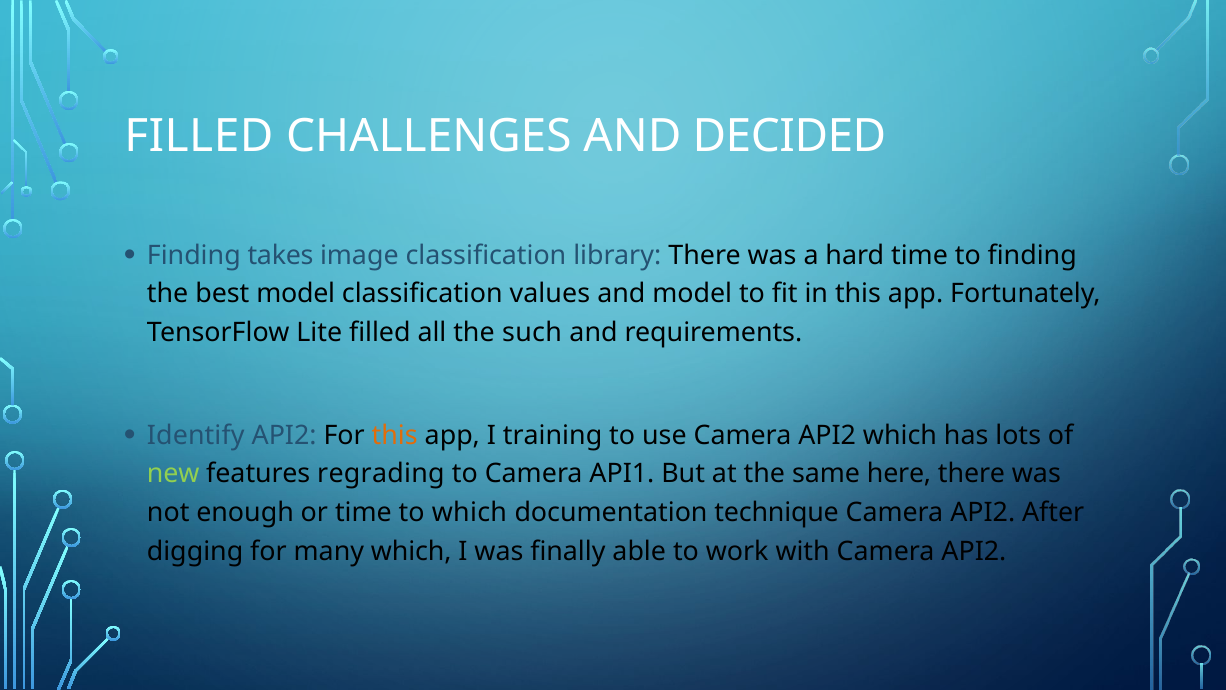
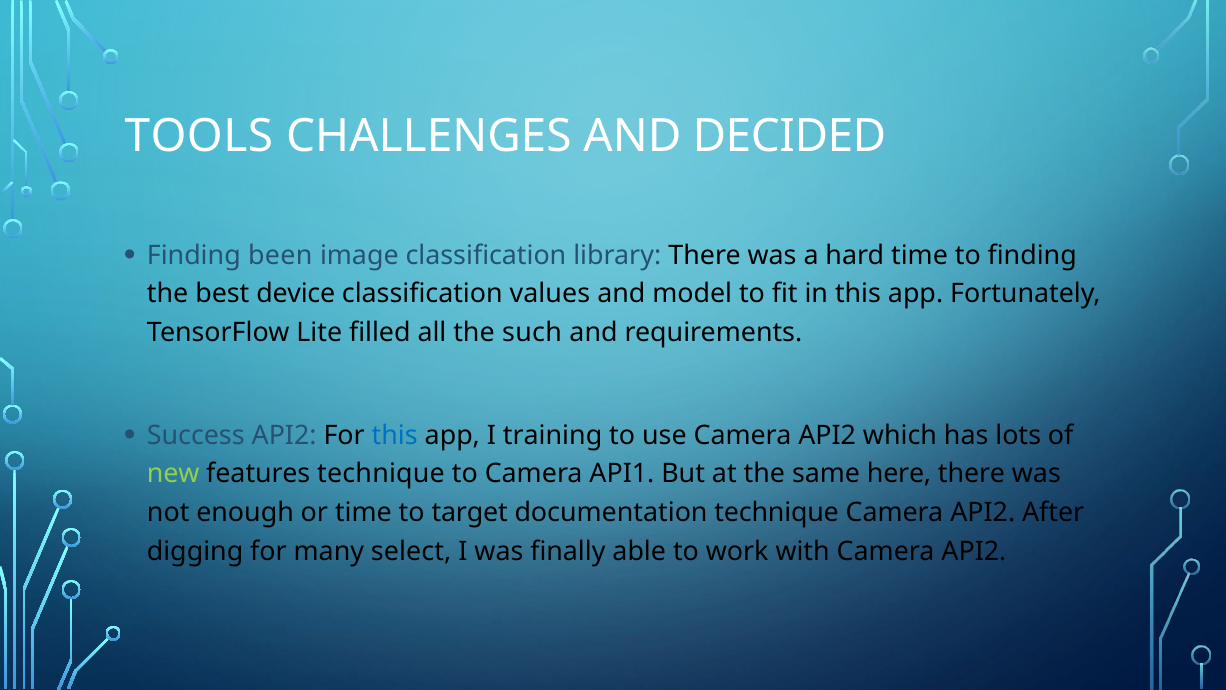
FILLED at (199, 136): FILLED -> TOOLS
takes: takes -> been
best model: model -> device
Identify: Identify -> Success
this at (395, 435) colour: orange -> blue
features regrading: regrading -> technique
to which: which -> target
many which: which -> select
